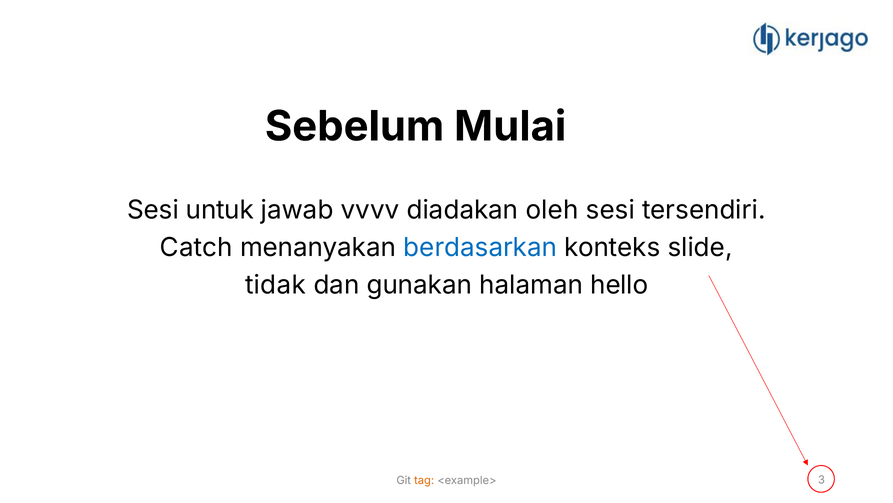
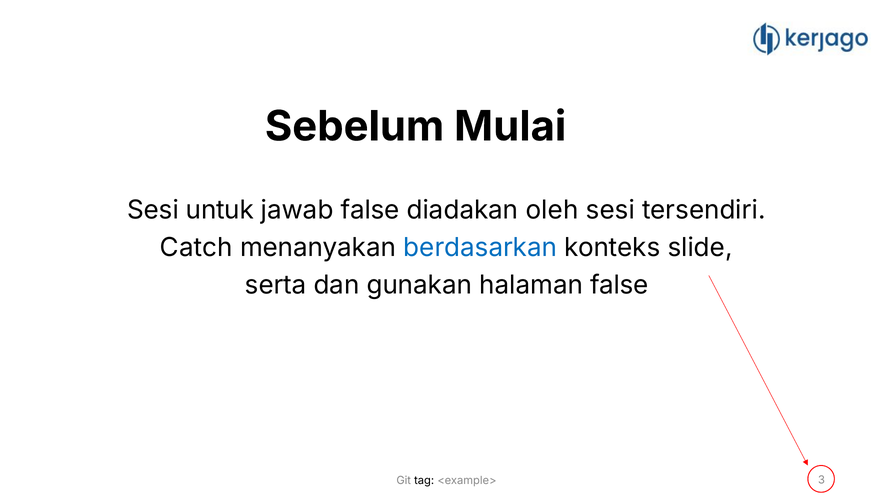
jawab vvvv: vvvv -> false
tidak: tidak -> serta
halaman hello: hello -> false
tag colour: orange -> black
